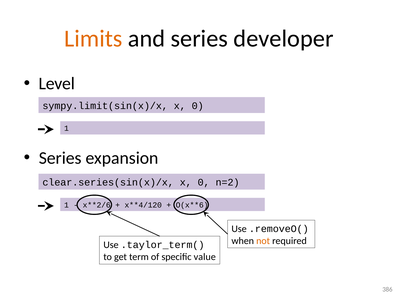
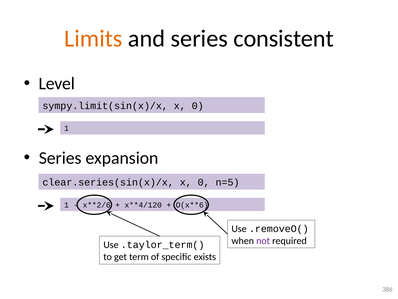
developer: developer -> consistent
n=2: n=2 -> n=5
not colour: orange -> purple
value: value -> exists
